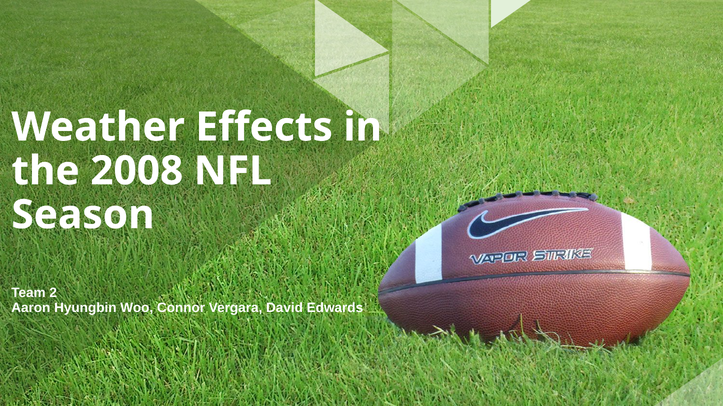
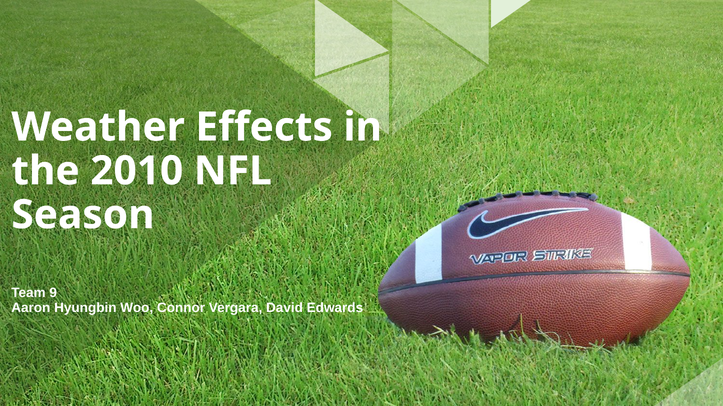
2008: 2008 -> 2010
2: 2 -> 9
